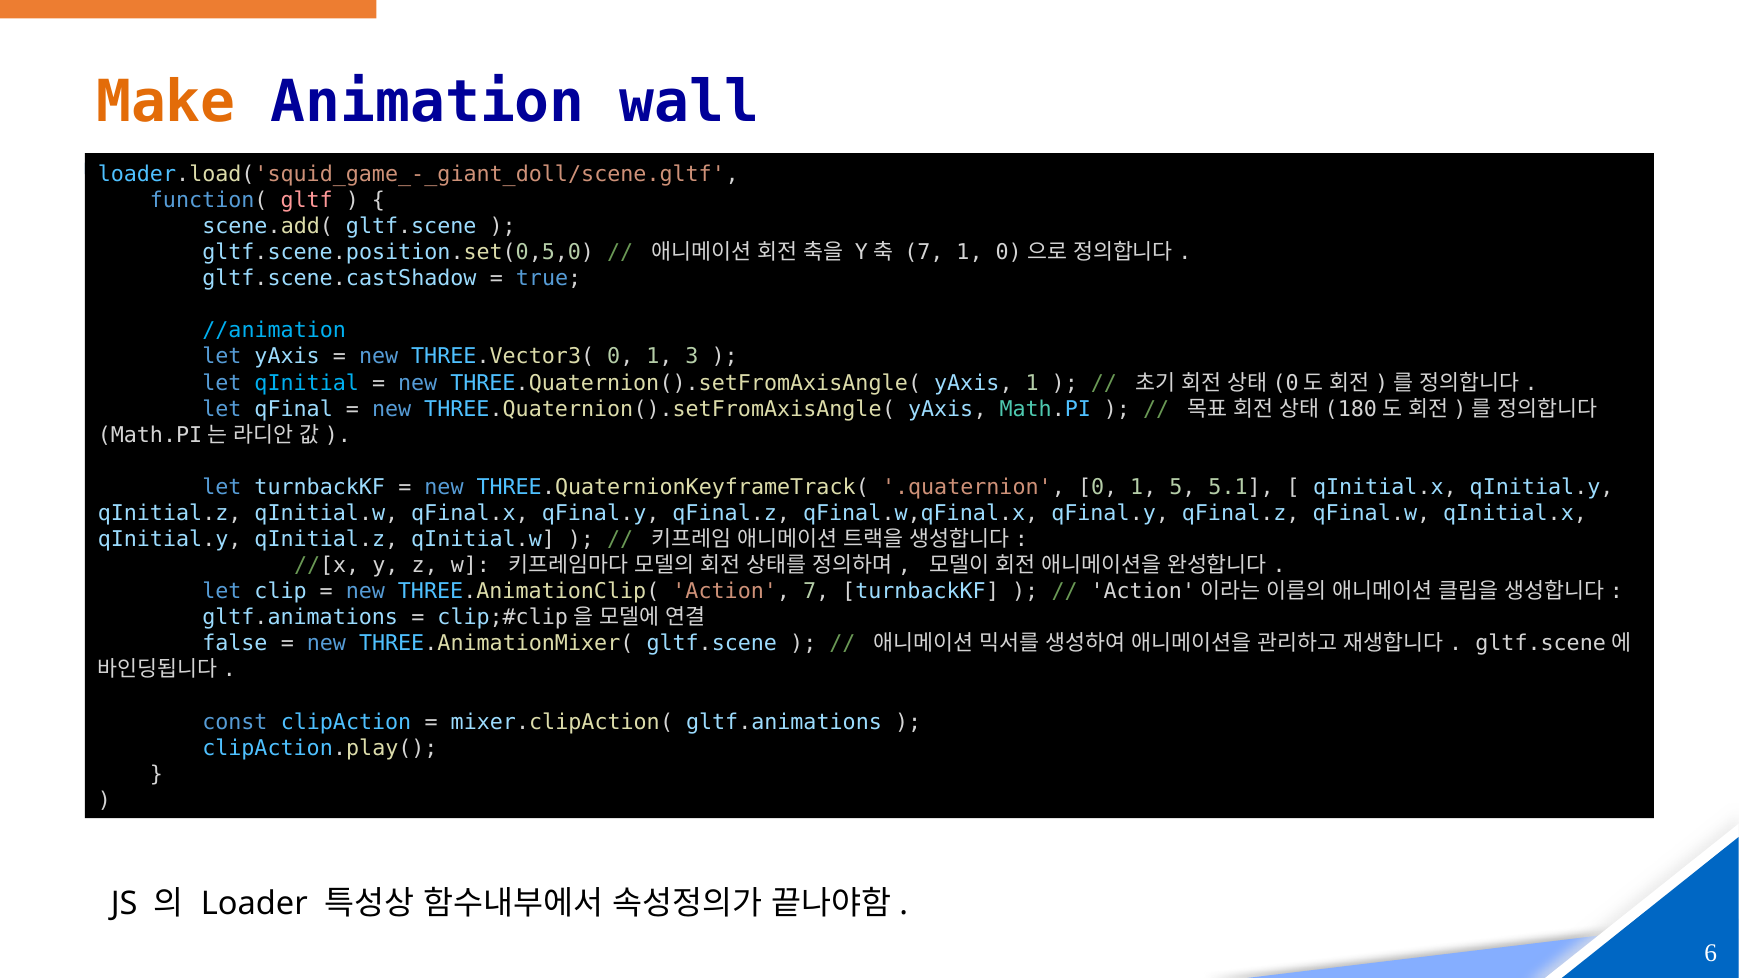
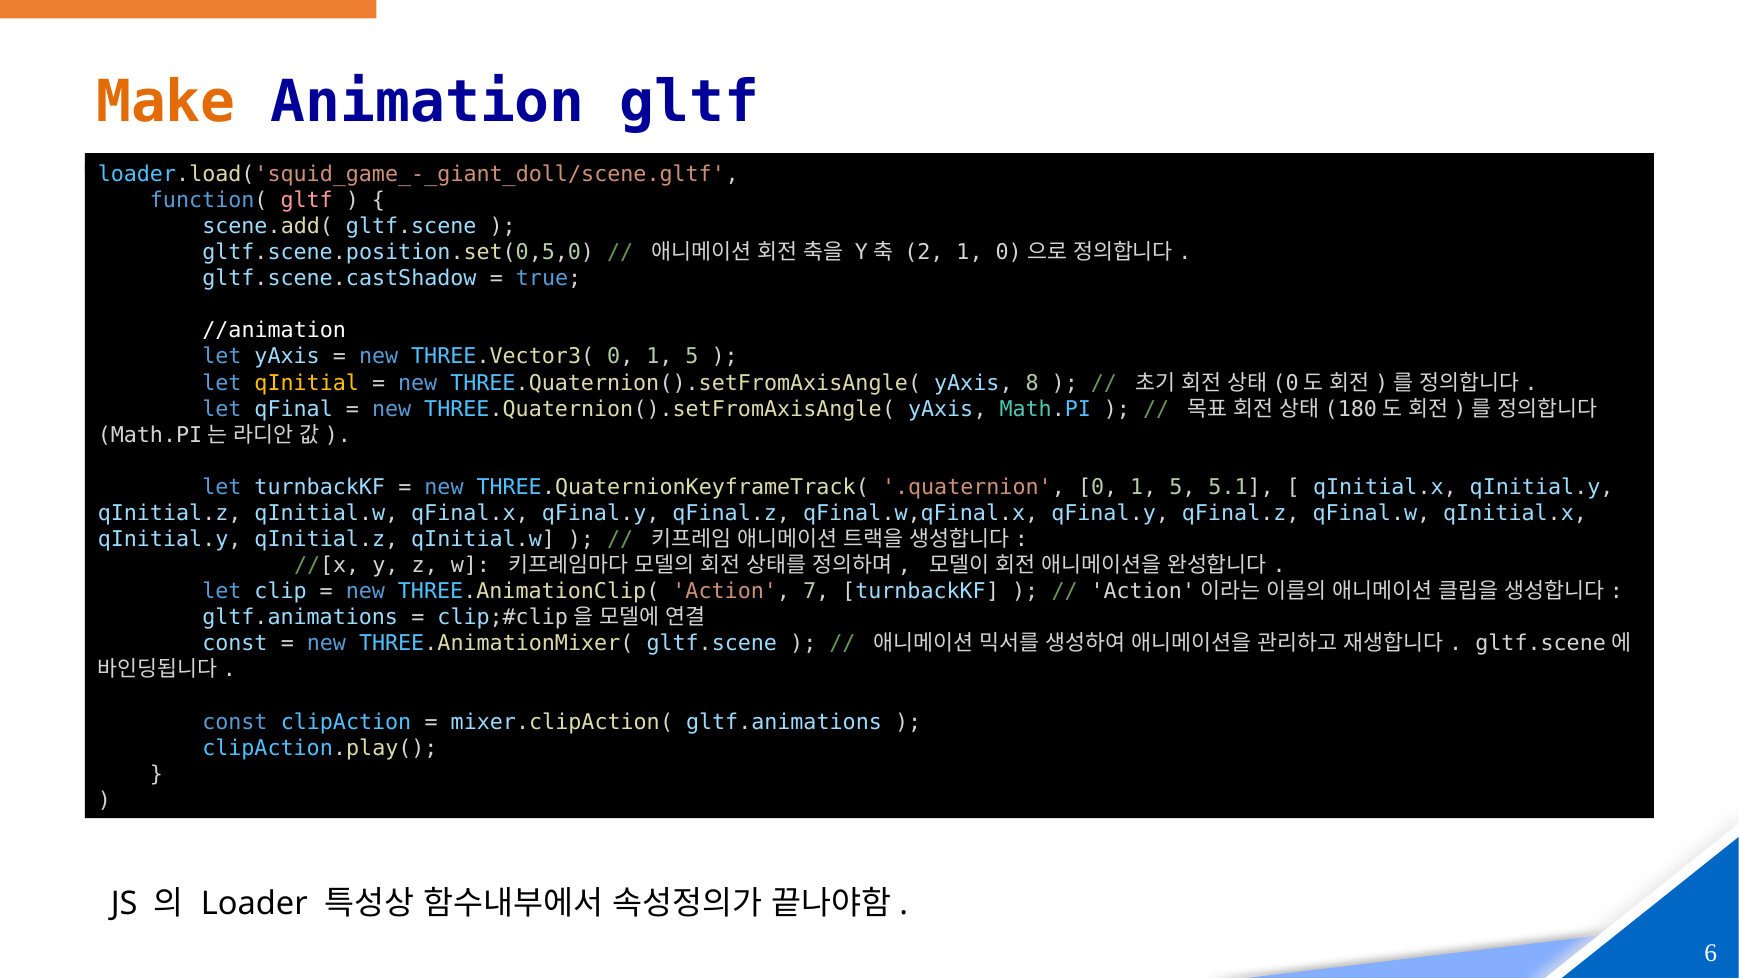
Animation wall: wall -> gltf
7 at (924, 252): 7 -> 2
//animation colour: light blue -> white
THREE.Vector3( 0 1 3: 3 -> 5
qInitial colour: light blue -> yellow
yAxis 1: 1 -> 8
false at (235, 644): false -> const
